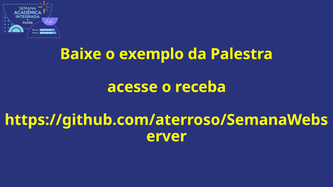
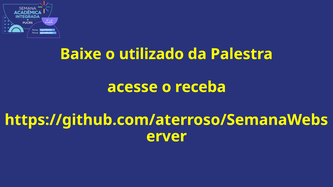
exemplo: exemplo -> utilizado
